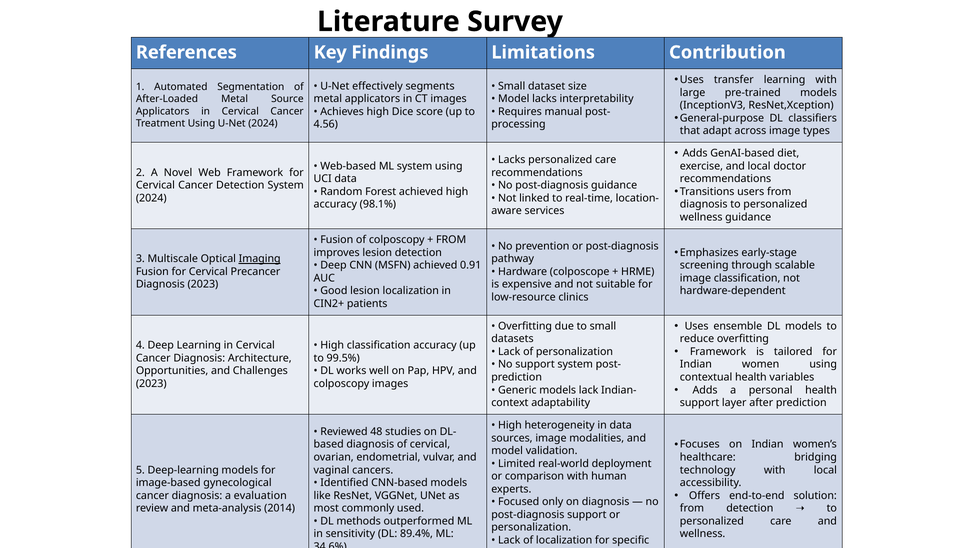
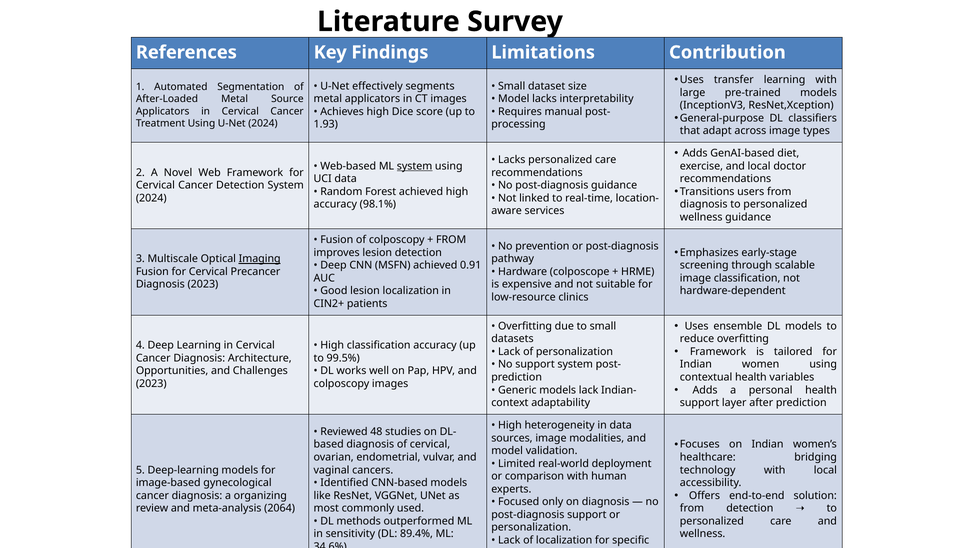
4.56: 4.56 -> 1.93
system at (415, 166) underline: none -> present
evaluation: evaluation -> organizing
2014: 2014 -> 2064
